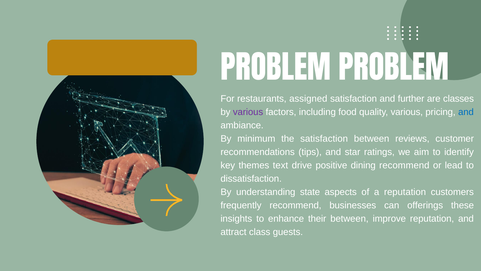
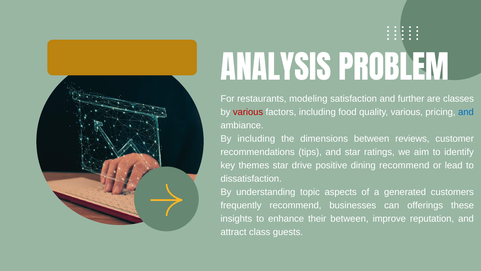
PROBLEM at (276, 69): PROBLEM -> ANALYSIS
assigned: assigned -> modeling
various at (248, 112) colour: purple -> red
By minimum: minimum -> including
the satisfaction: satisfaction -> dimensions
themes text: text -> star
state: state -> topic
a reputation: reputation -> generated
